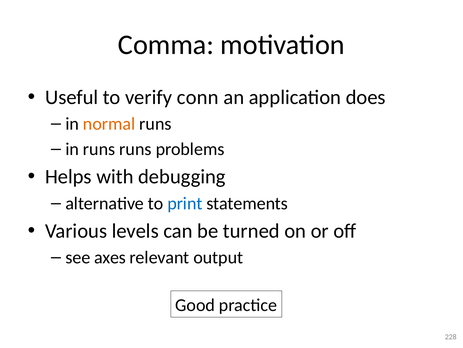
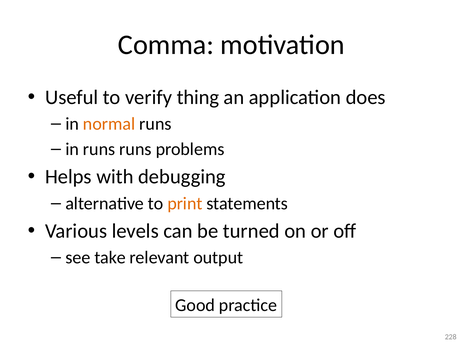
conn: conn -> thing
print colour: blue -> orange
axes: axes -> take
